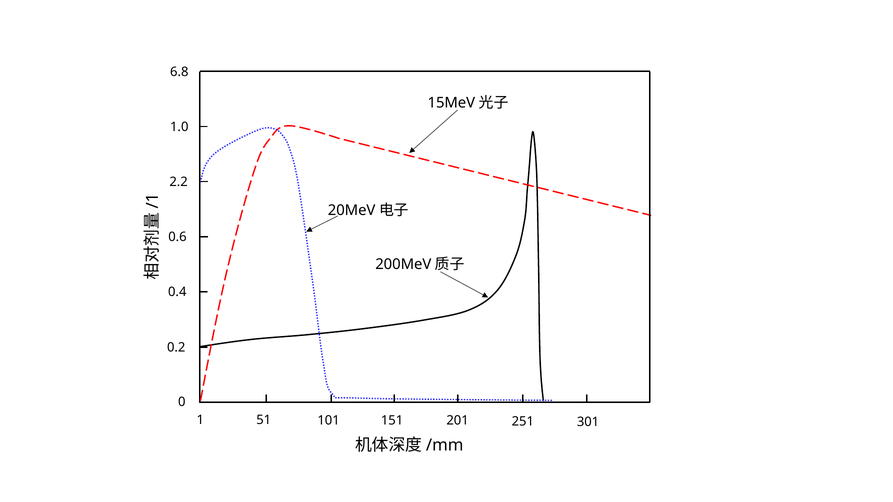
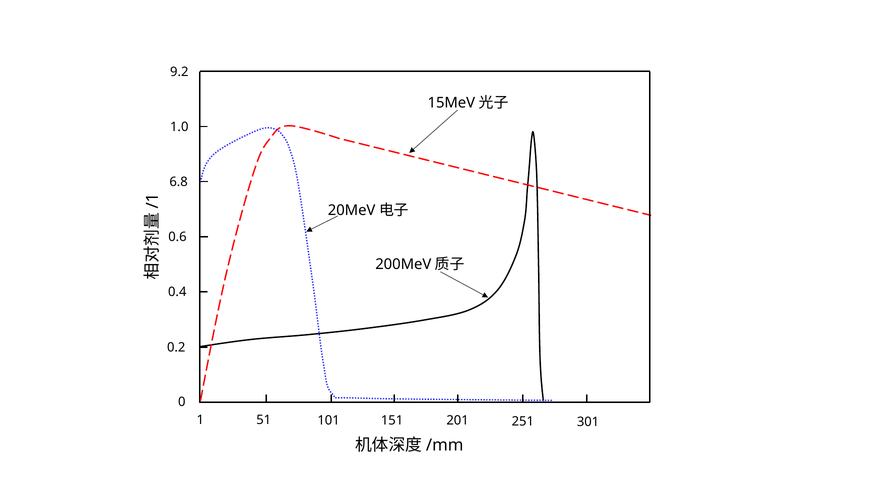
6.8: 6.8 -> 9.2
2.2: 2.2 -> 6.8
